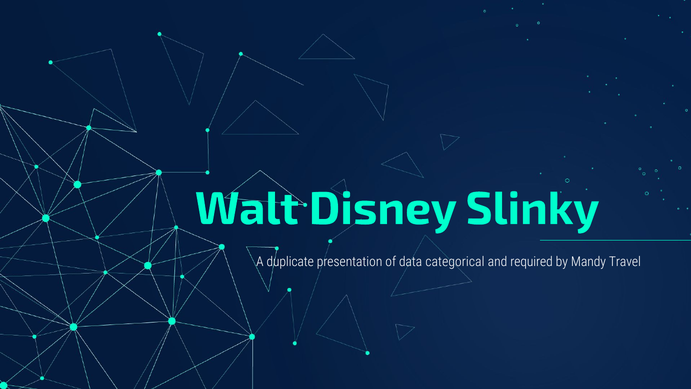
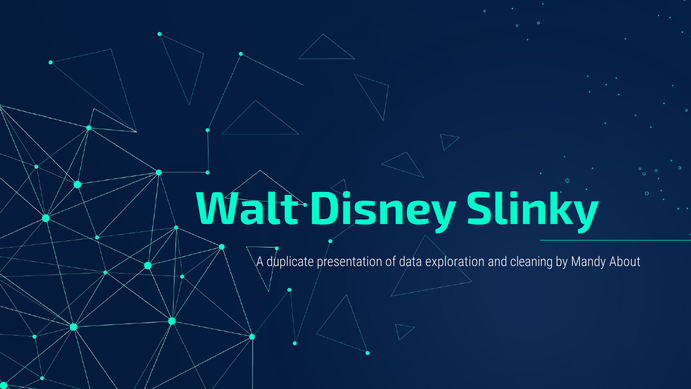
categorical: categorical -> exploration
required: required -> cleaning
Travel: Travel -> About
